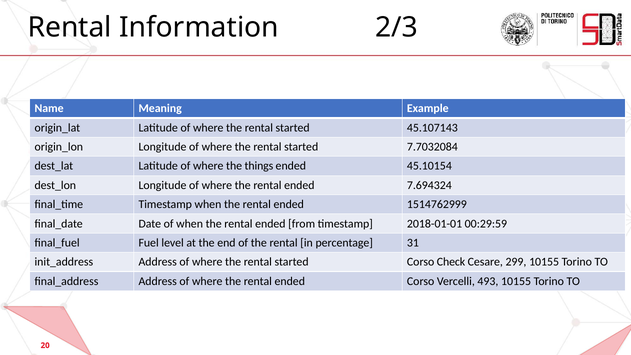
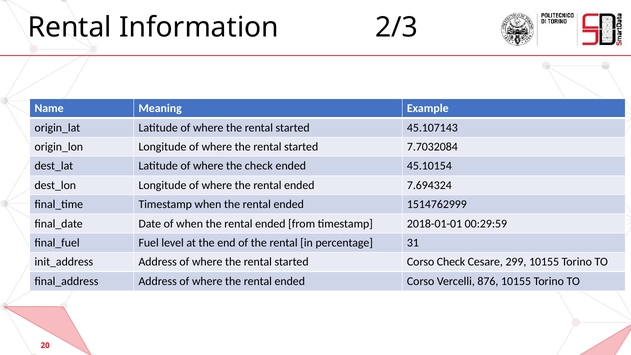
the things: things -> check
493: 493 -> 876
